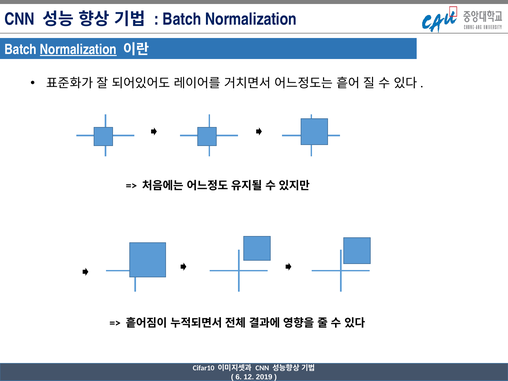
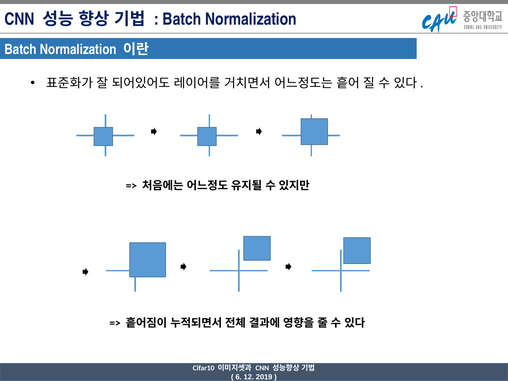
Normalization at (78, 50) underline: present -> none
